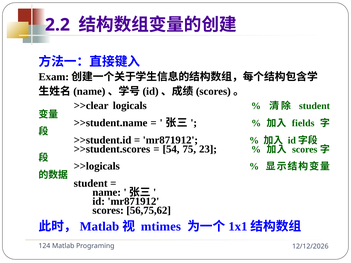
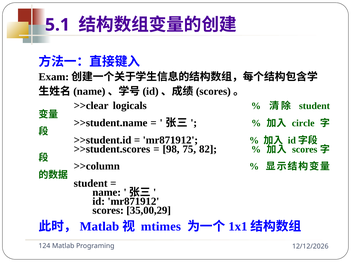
2.2: 2.2 -> 5.1
fields: fields -> circle
54: 54 -> 98
23: 23 -> 82
>>logicals: >>logicals -> >>column
56,75,62: 56,75,62 -> 35,00,29
